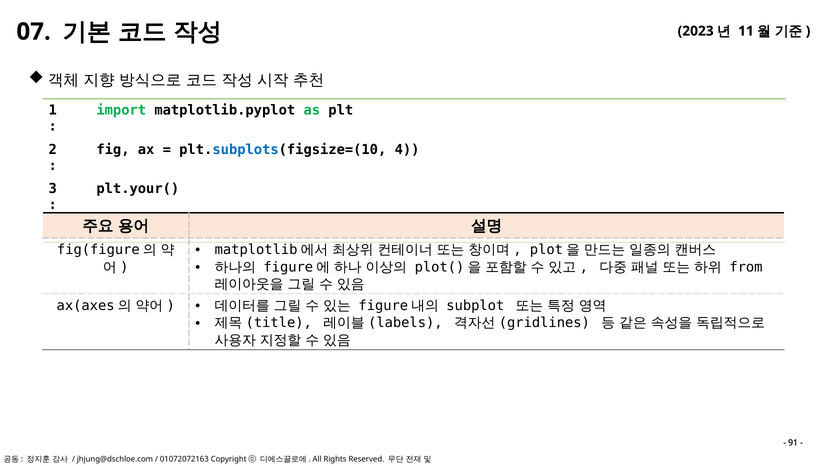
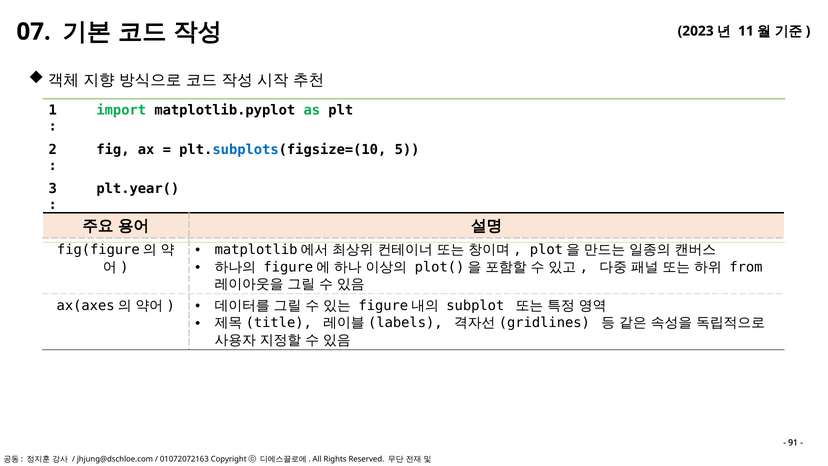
4: 4 -> 5
plt.your(: plt.your( -> plt.year(
